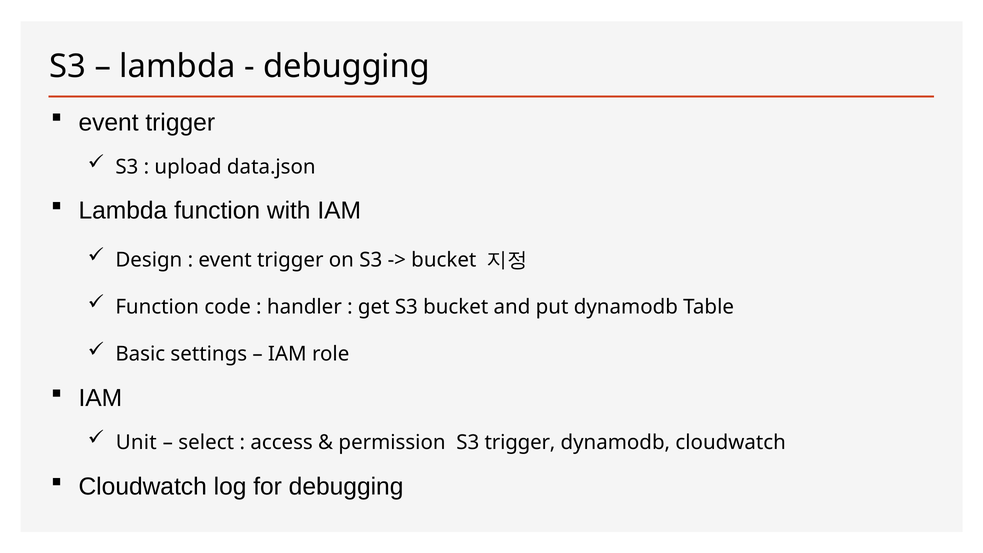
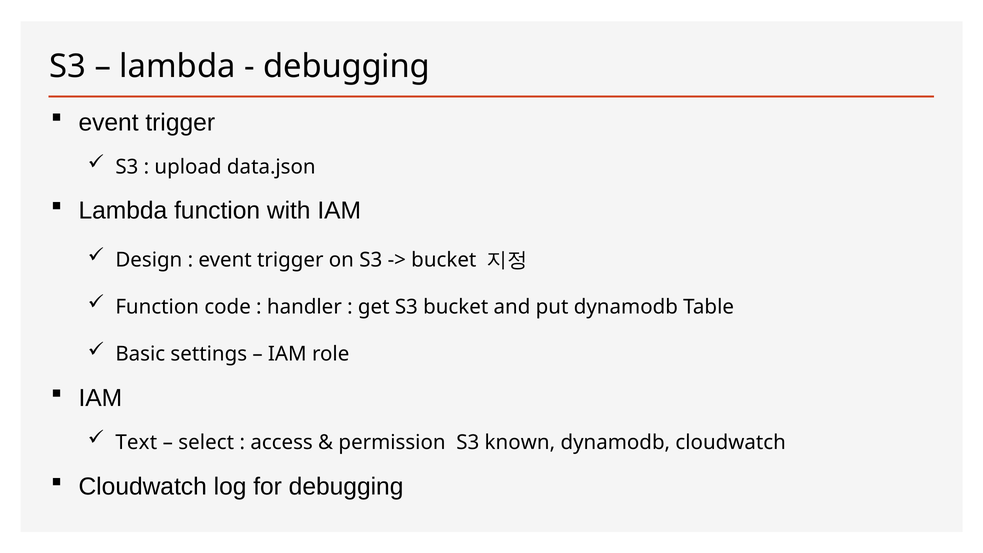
Unit: Unit -> Text
S3 trigger: trigger -> known
